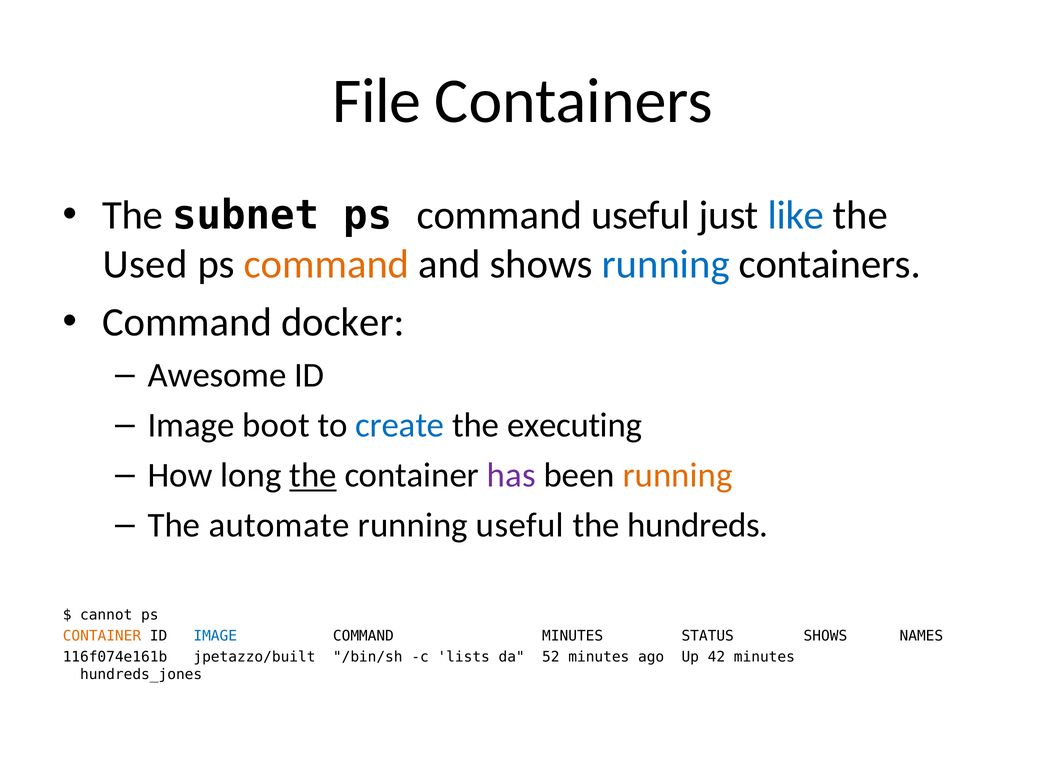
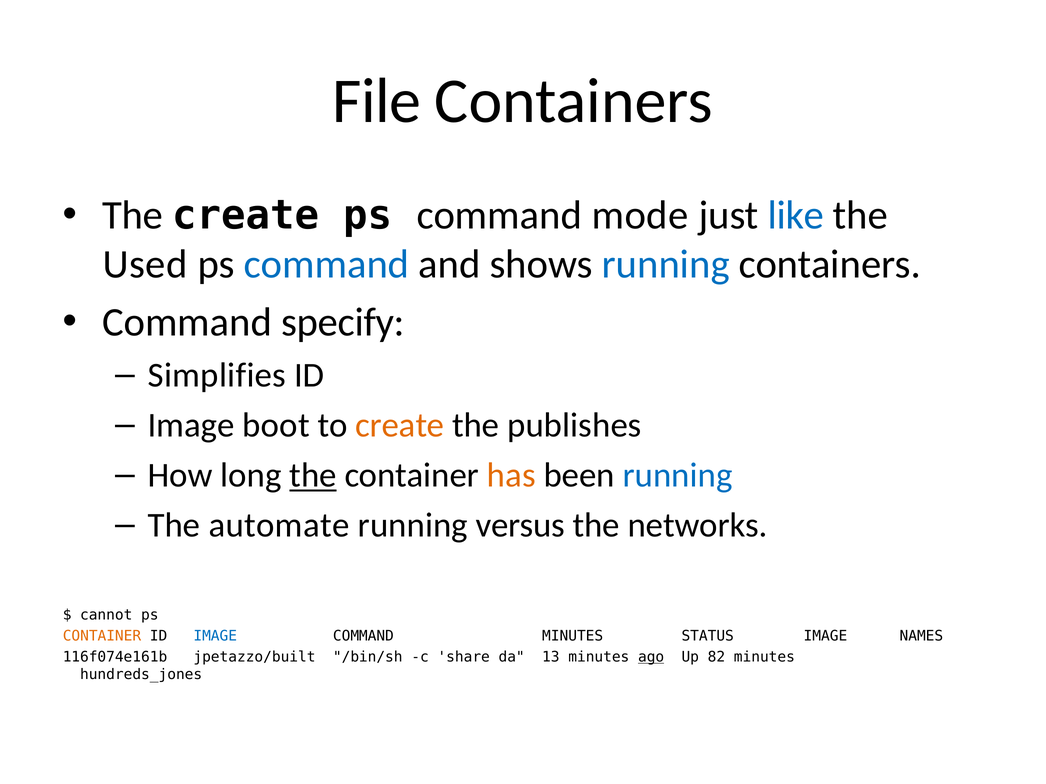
The subnet: subnet -> create
command useful: useful -> mode
command at (327, 264) colour: orange -> blue
docker: docker -> specify
Awesome: Awesome -> Simplifies
create at (400, 426) colour: blue -> orange
executing: executing -> publishes
has colour: purple -> orange
running at (678, 476) colour: orange -> blue
running useful: useful -> versus
hundreds: hundreds -> networks
STATUS SHOWS: SHOWS -> IMAGE
lists: lists -> share
52: 52 -> 13
ago underline: none -> present
42: 42 -> 82
